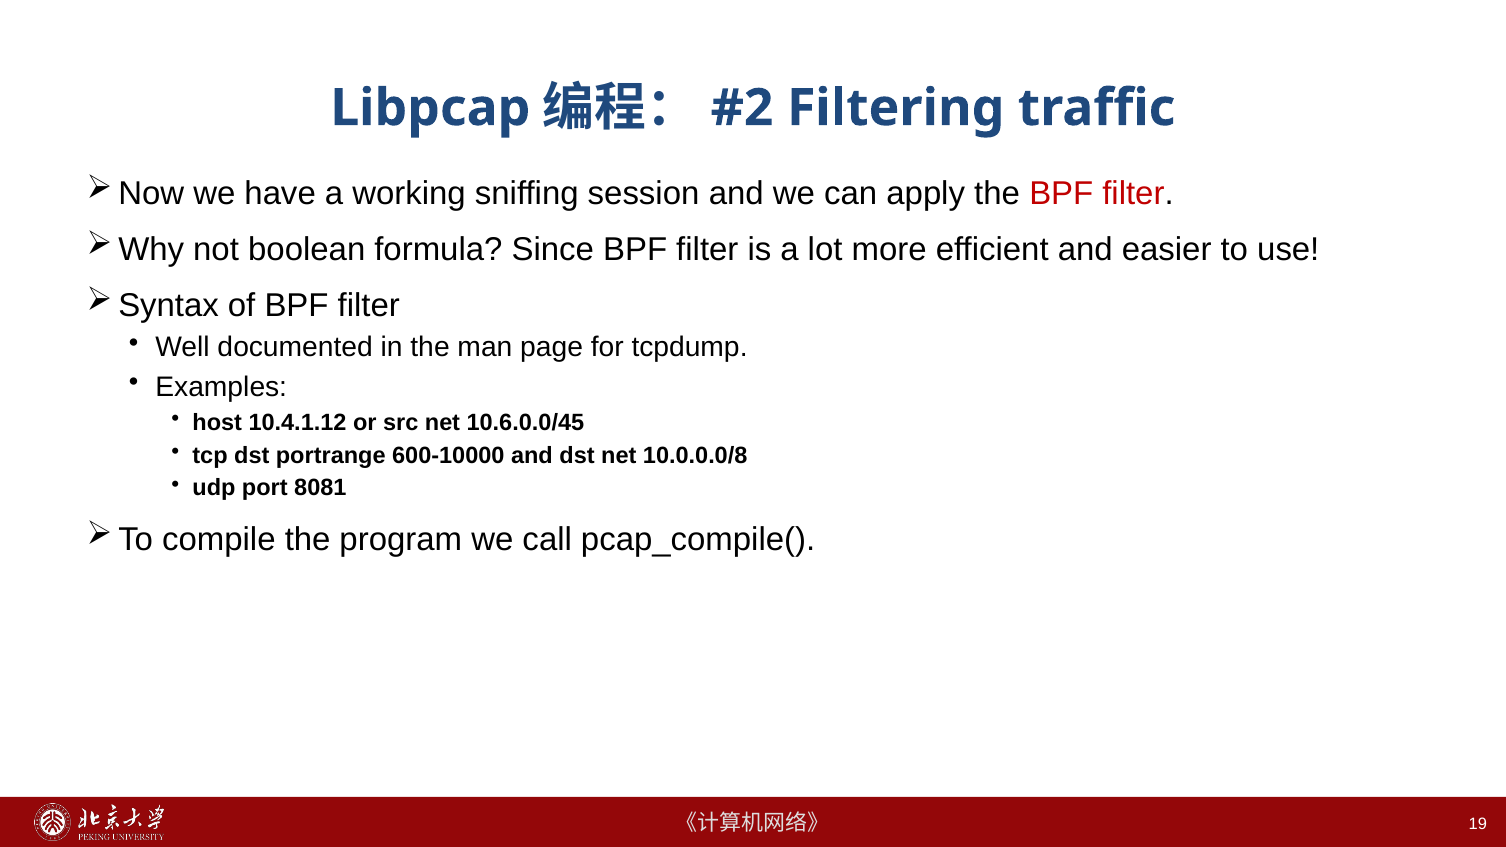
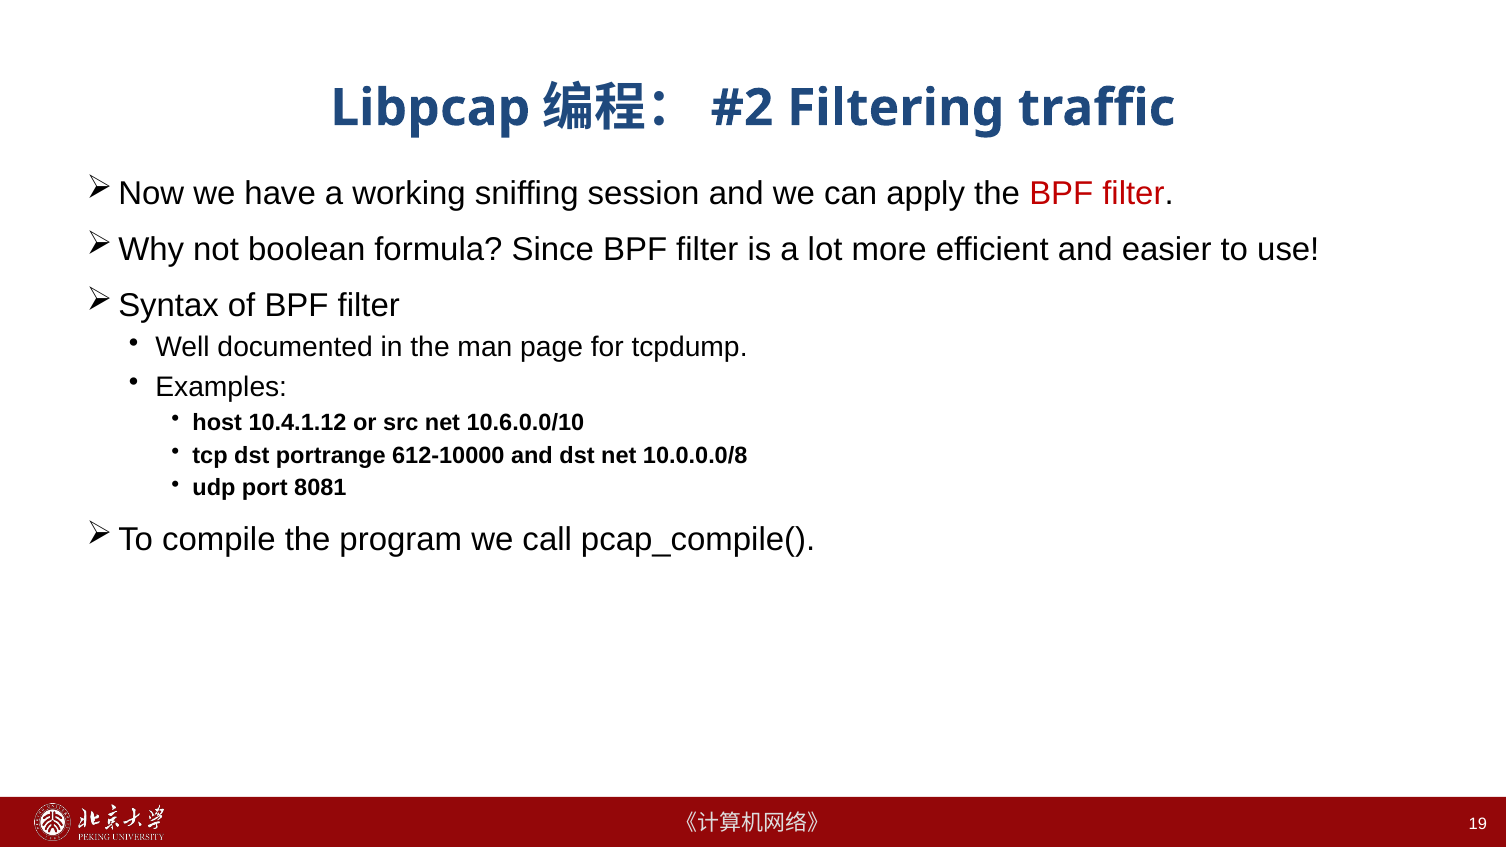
10.6.0.0/45: 10.6.0.0/45 -> 10.6.0.0/10
600-10000: 600-10000 -> 612-10000
